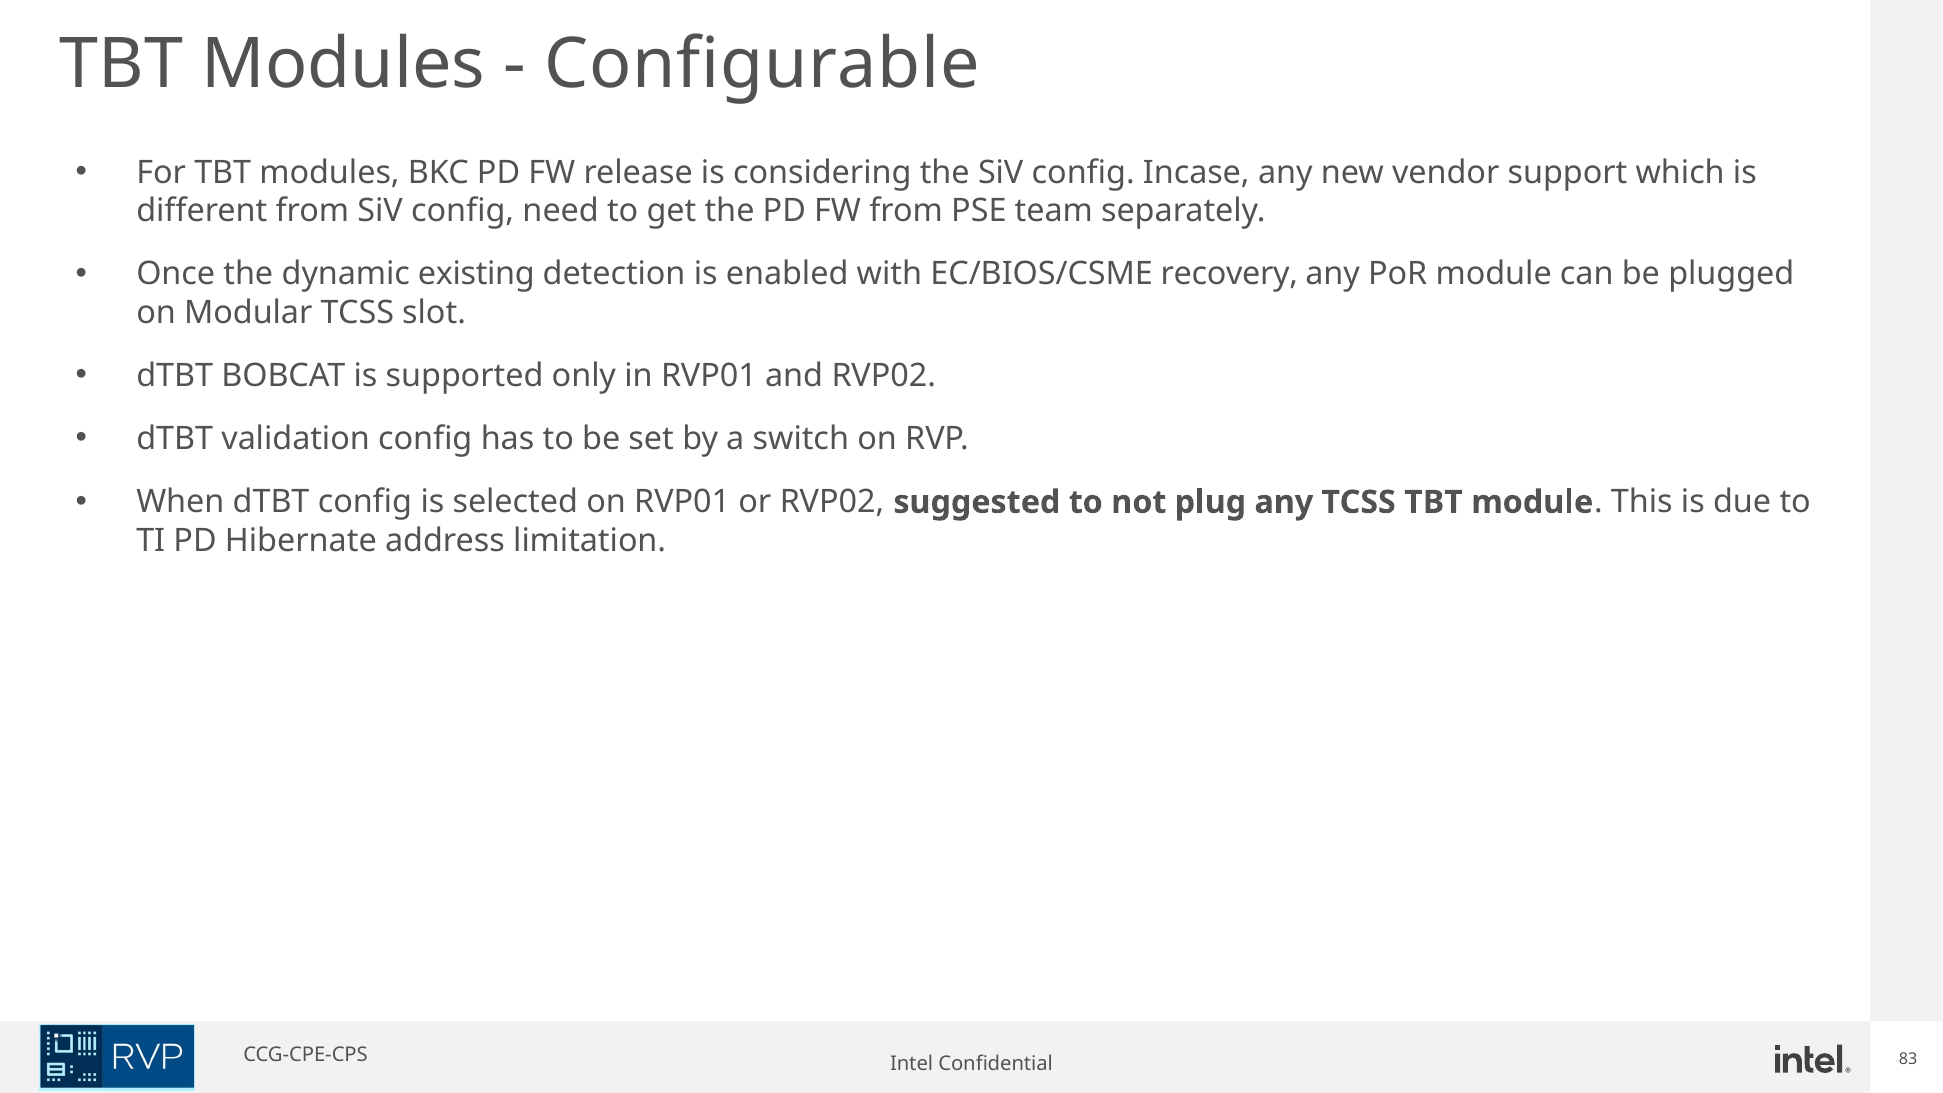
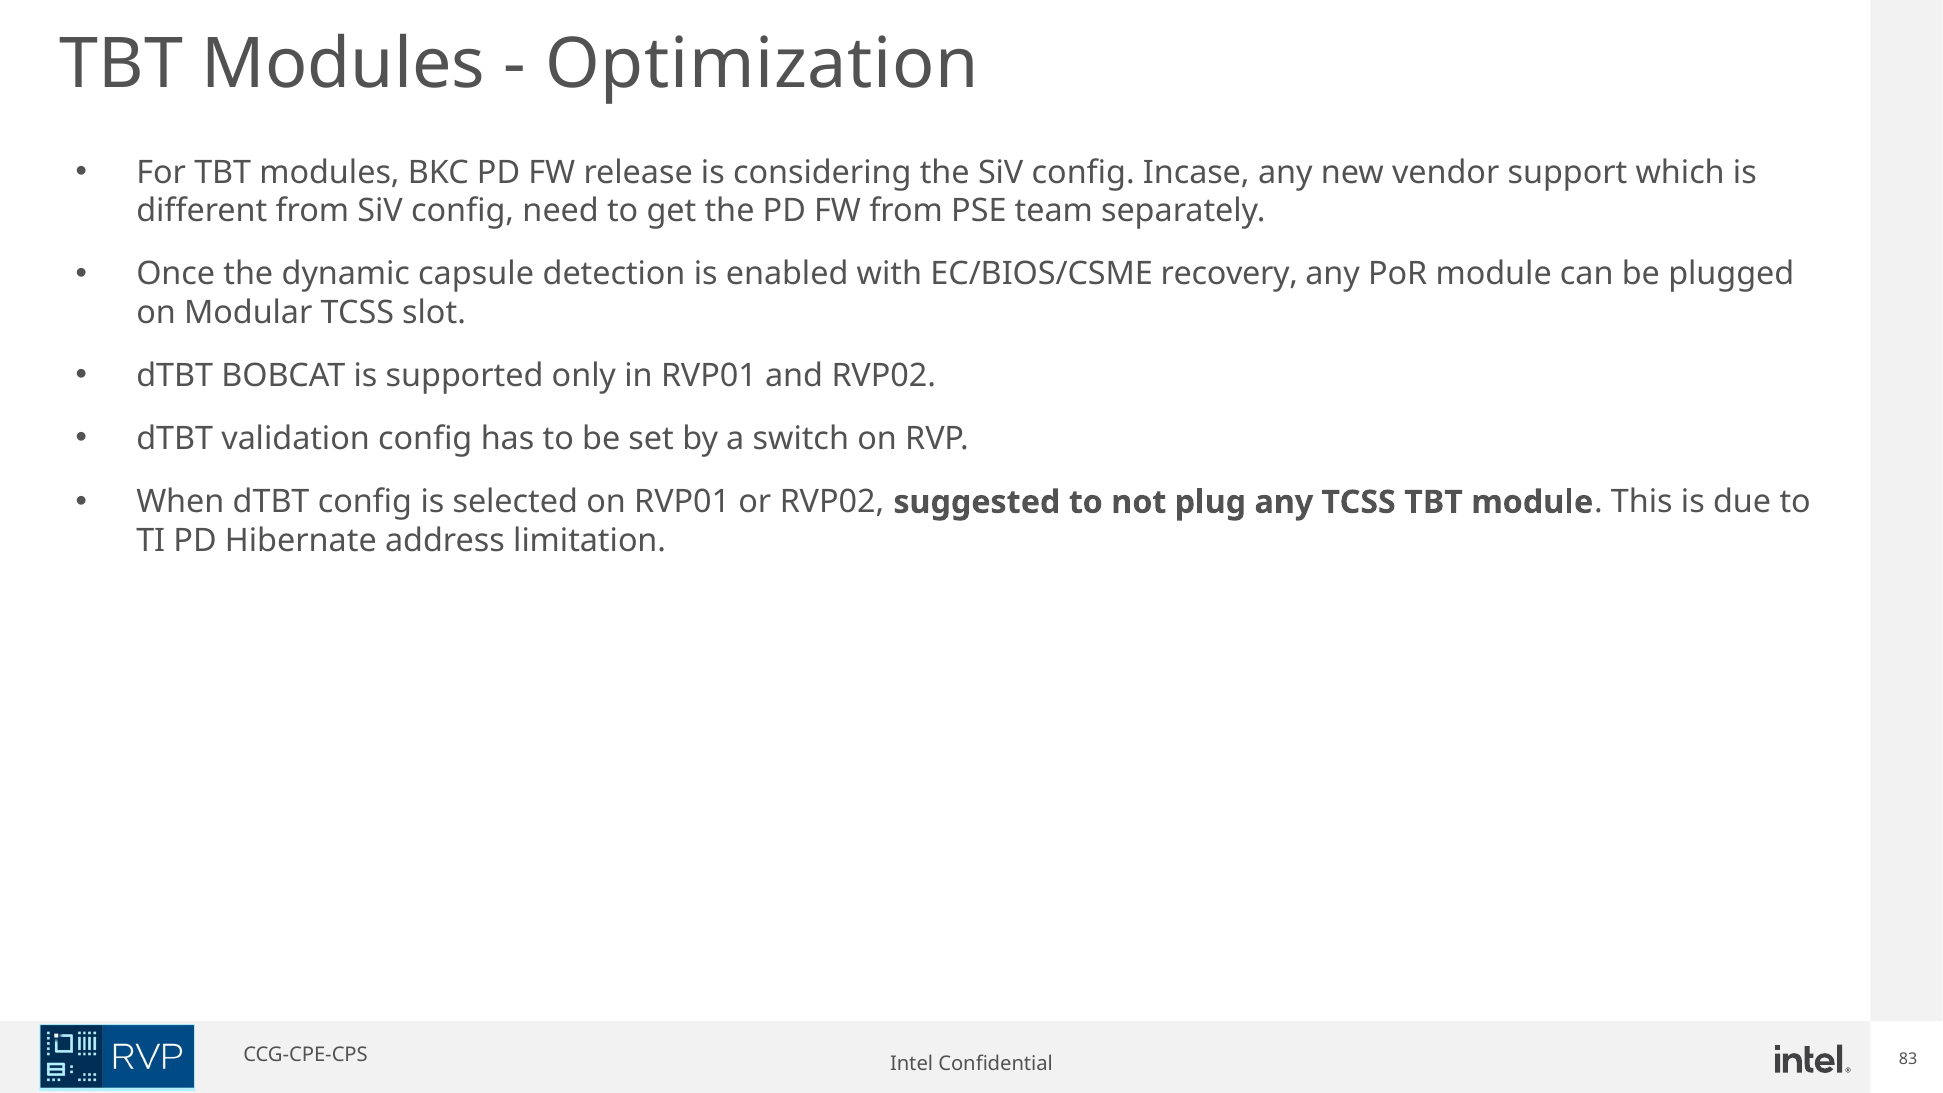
Configurable: Configurable -> Optimization
existing: existing -> capsule
